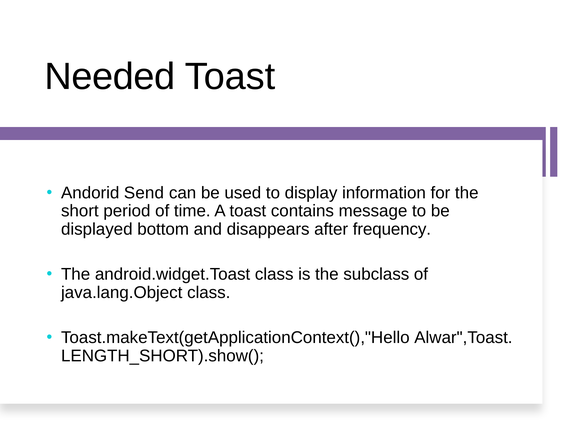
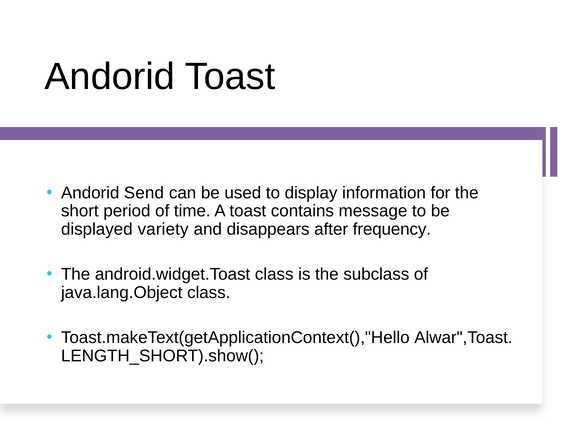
Needed at (110, 77): Needed -> Andorid
bottom: bottom -> variety
